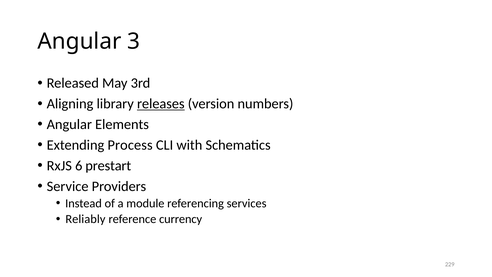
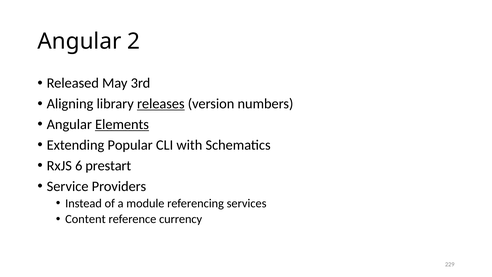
3: 3 -> 2
Elements underline: none -> present
Process: Process -> Popular
Reliably: Reliably -> Content
